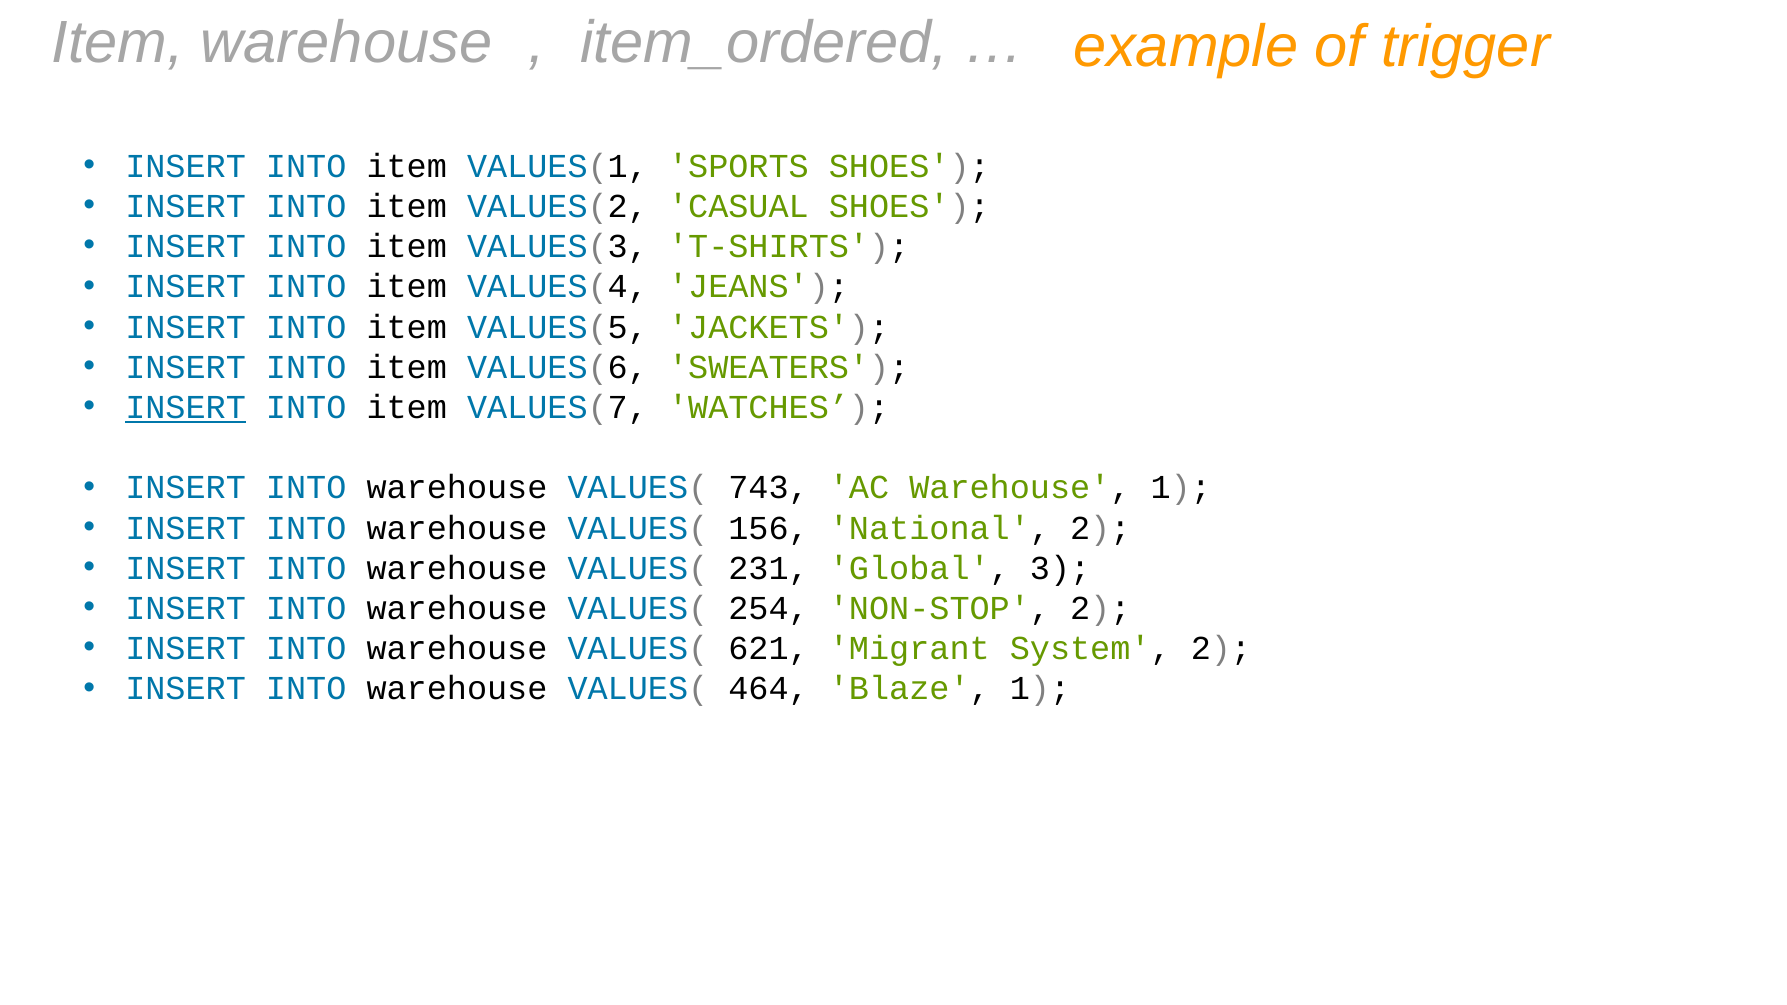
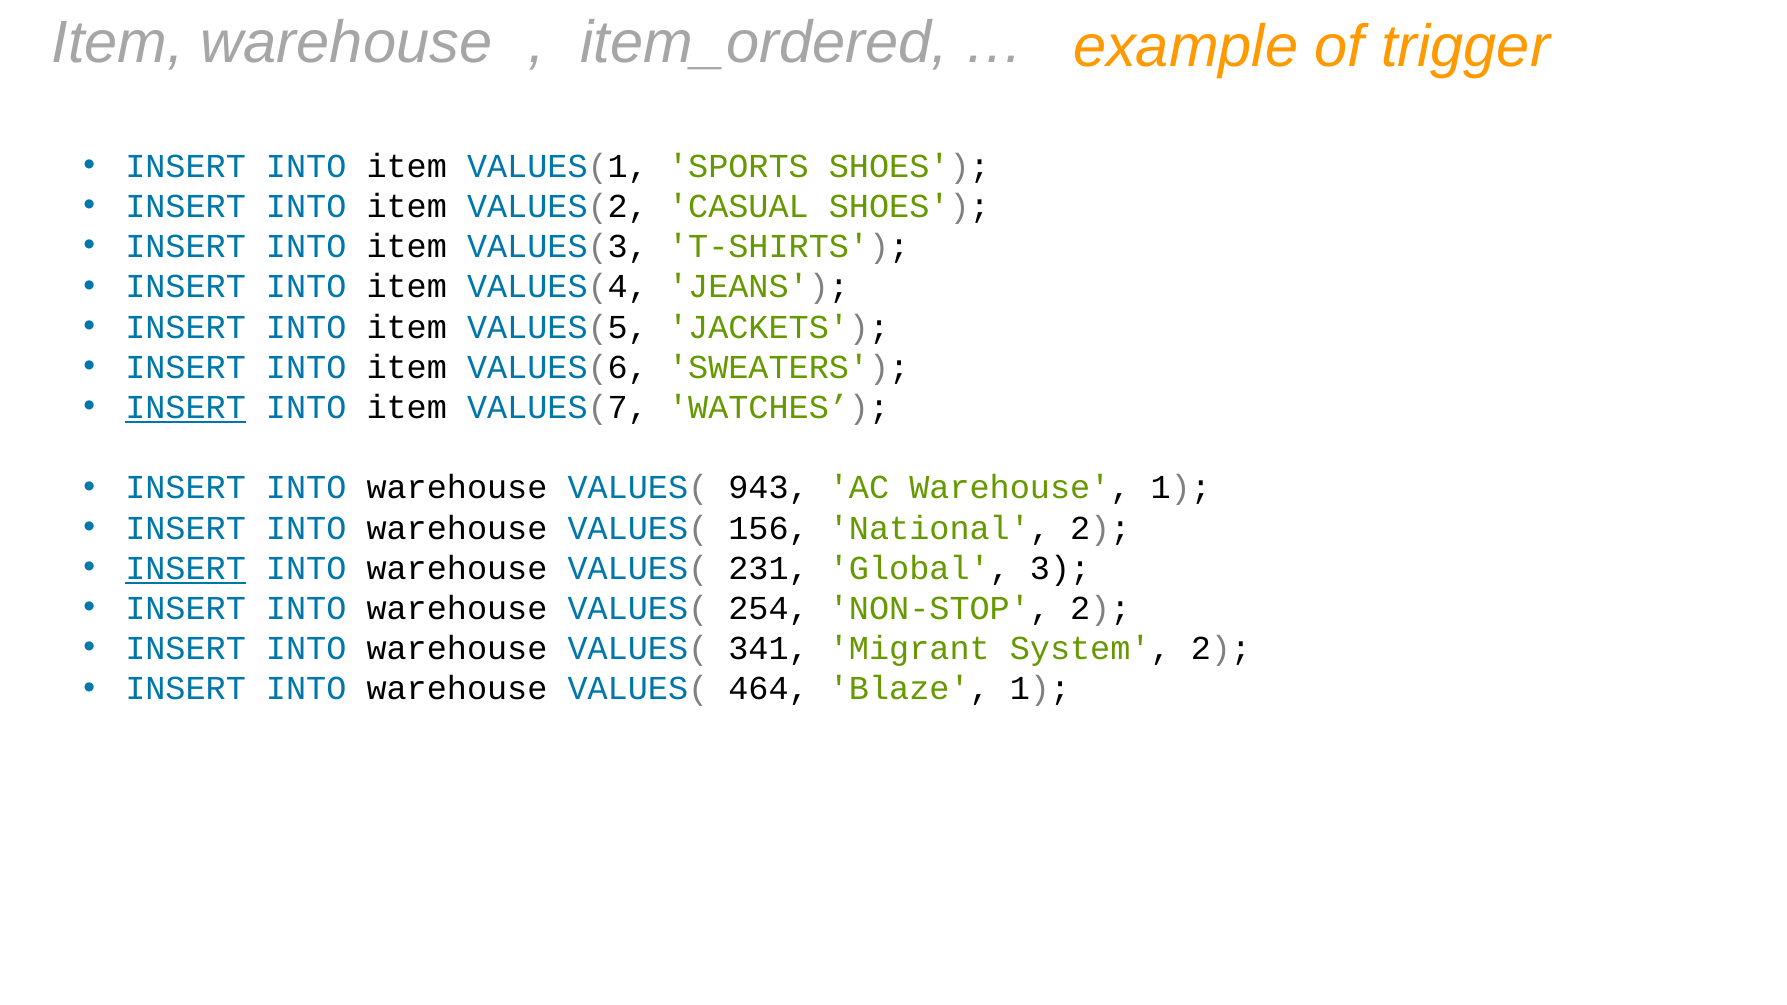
743: 743 -> 943
INSERT at (186, 568) underline: none -> present
621: 621 -> 341
